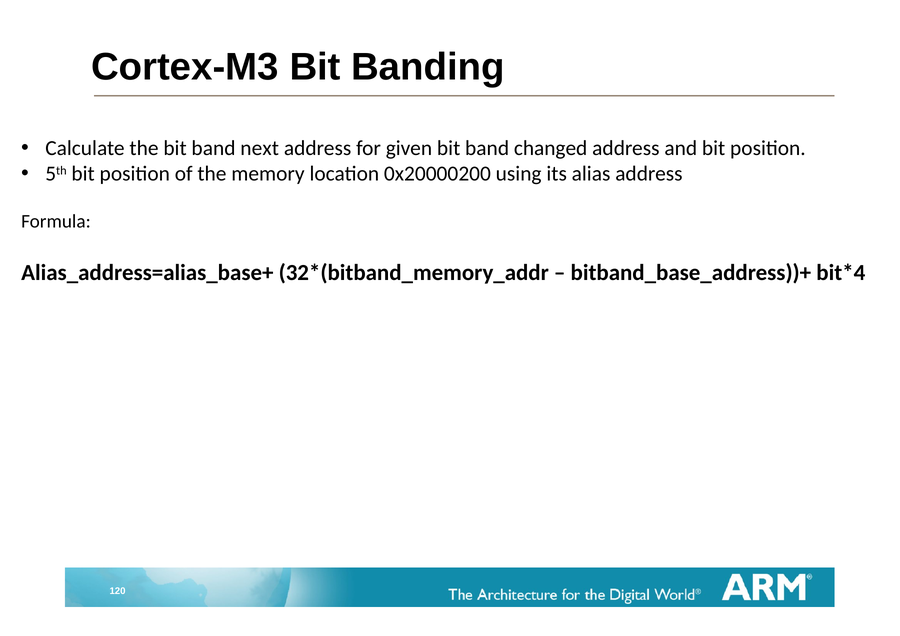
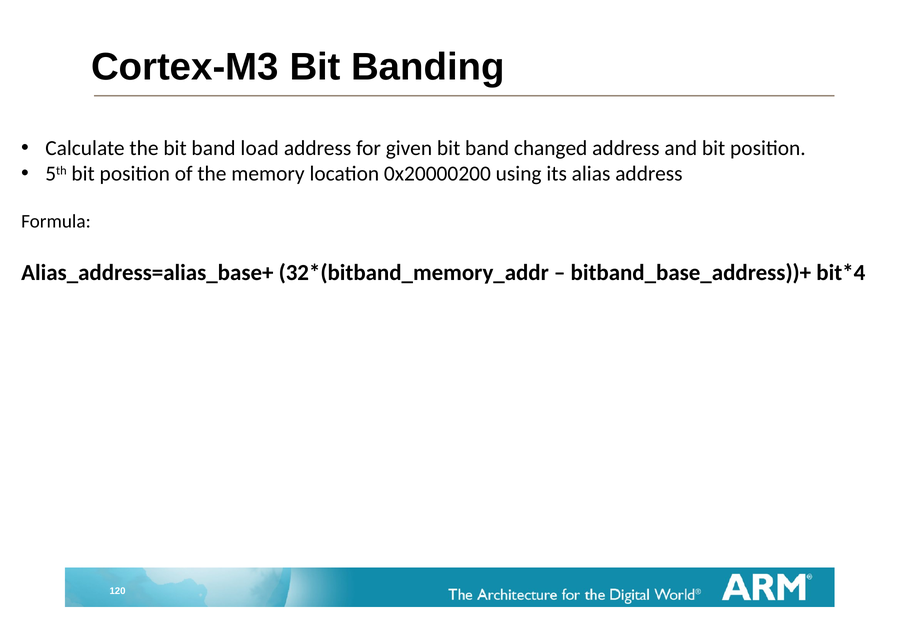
next: next -> load
